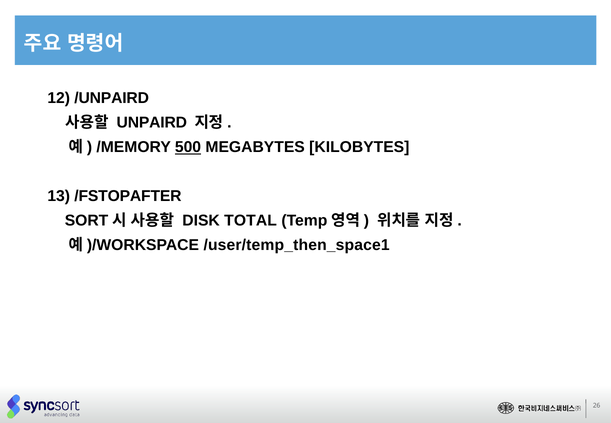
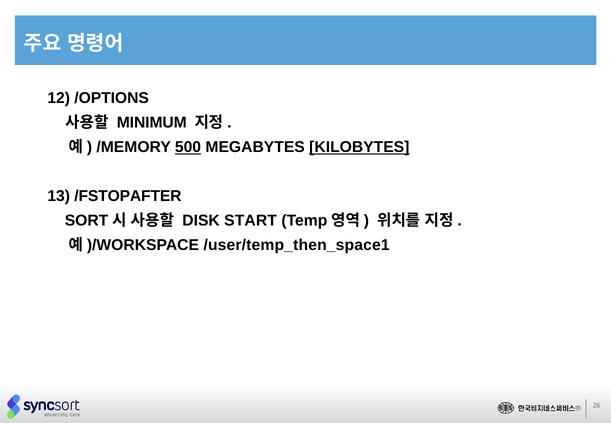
/UNPAIRD: /UNPAIRD -> /OPTIONS
UNPAIRD: UNPAIRD -> MINIMUM
KILOBYTES underline: none -> present
TOTAL: TOTAL -> START
